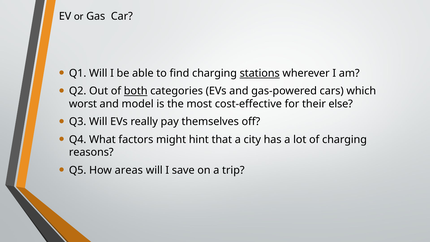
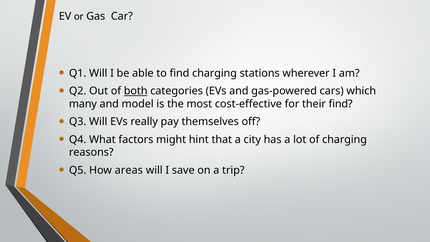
stations underline: present -> none
worst: worst -> many
their else: else -> find
